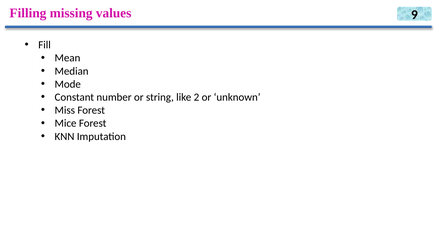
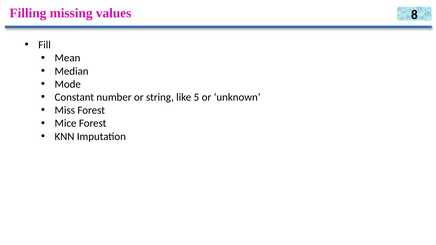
9: 9 -> 8
2: 2 -> 5
